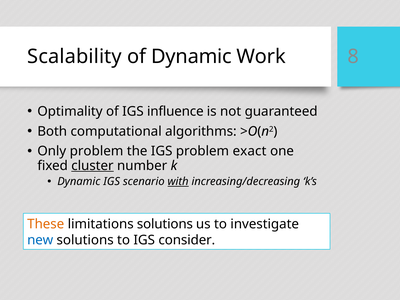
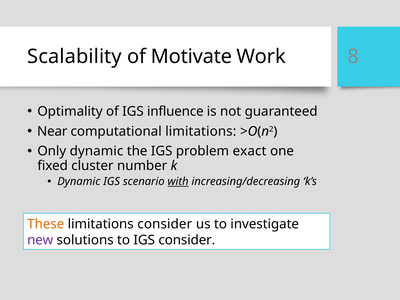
of Dynamic: Dynamic -> Motivate
Both: Both -> Near
computational algorithms: algorithms -> limitations
Only problem: problem -> dynamic
cluster underline: present -> none
limitations solutions: solutions -> consider
new colour: blue -> purple
